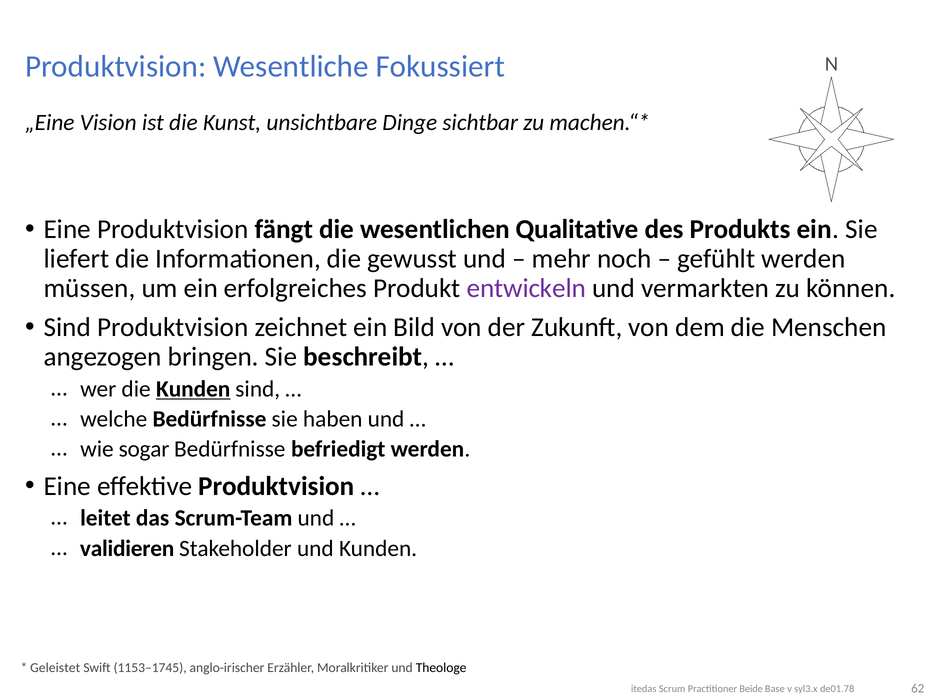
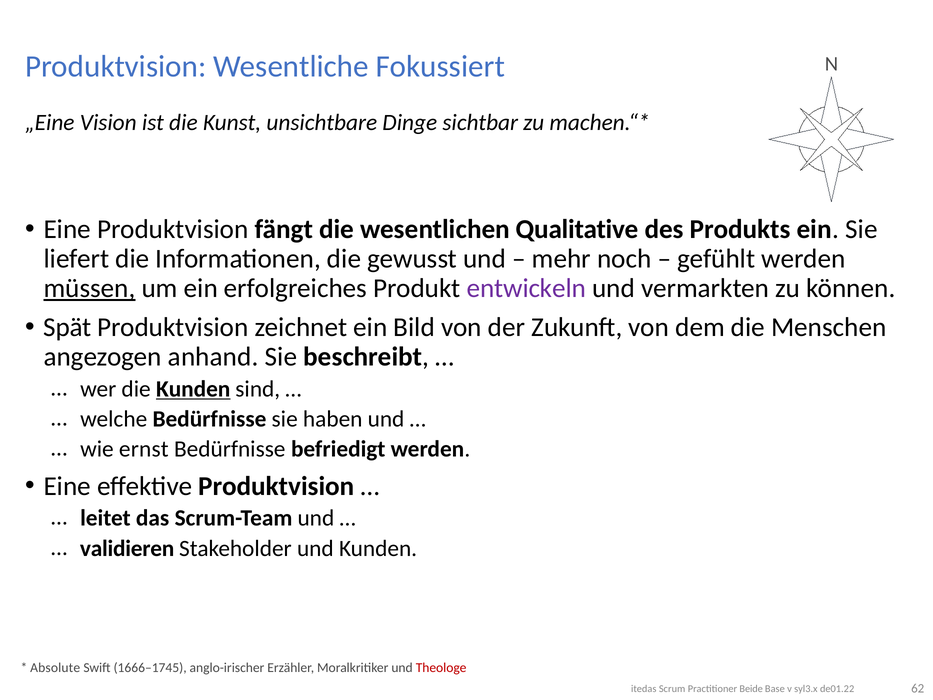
müssen underline: none -> present
Sind at (67, 327): Sind -> Spät
bringen: bringen -> anhand
sogar: sogar -> ernst
Geleistet: Geleistet -> Absolute
1153–1745: 1153–1745 -> 1666–1745
Theologe colour: black -> red
de01.78: de01.78 -> de01.22
